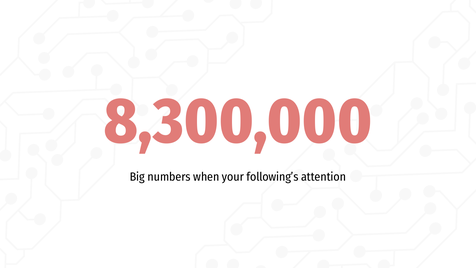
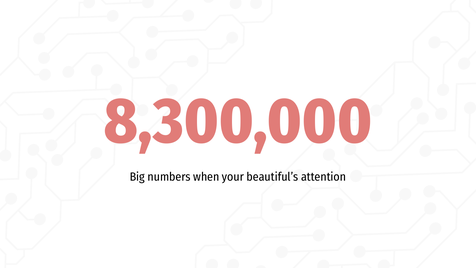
following’s: following’s -> beautiful’s
